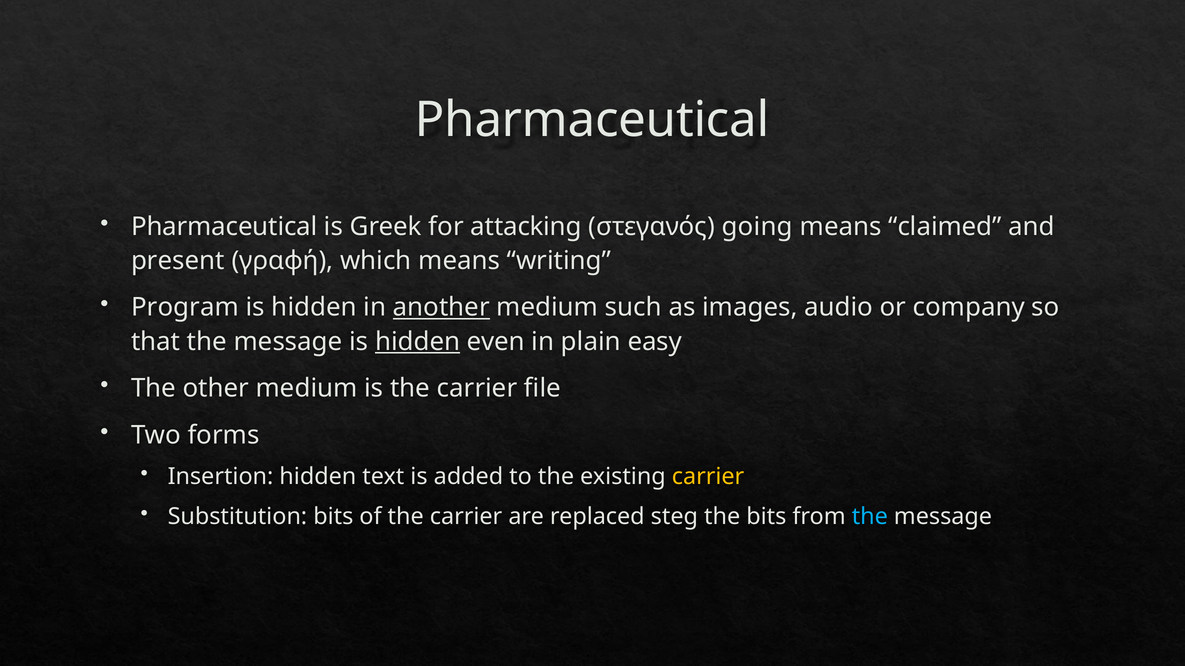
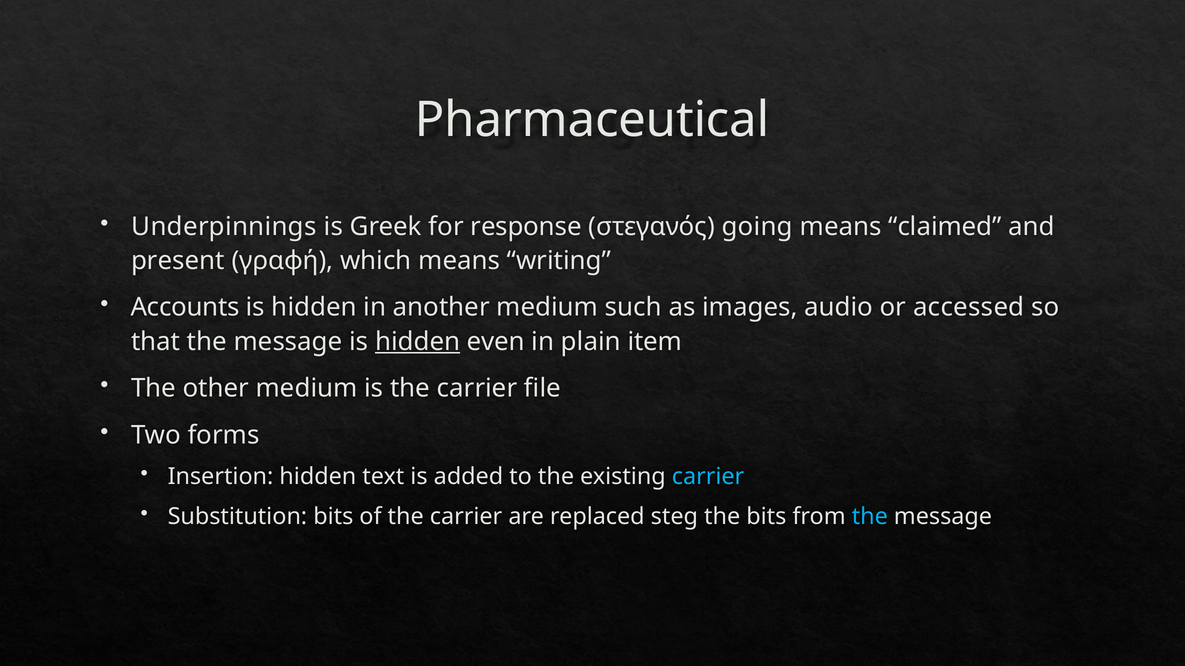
Pharmaceutical at (224, 227): Pharmaceutical -> Underpinnings
attacking: attacking -> response
Program: Program -> Accounts
another underline: present -> none
company: company -> accessed
easy: easy -> item
carrier at (708, 477) colour: yellow -> light blue
